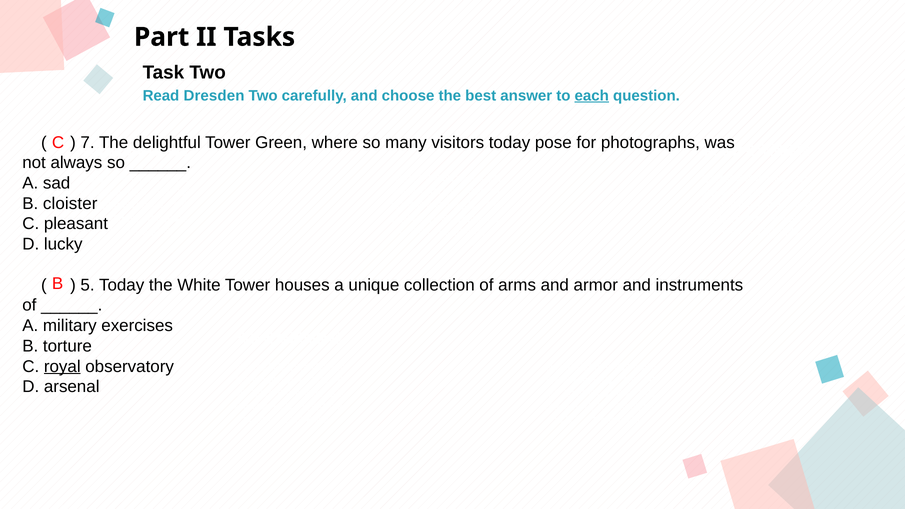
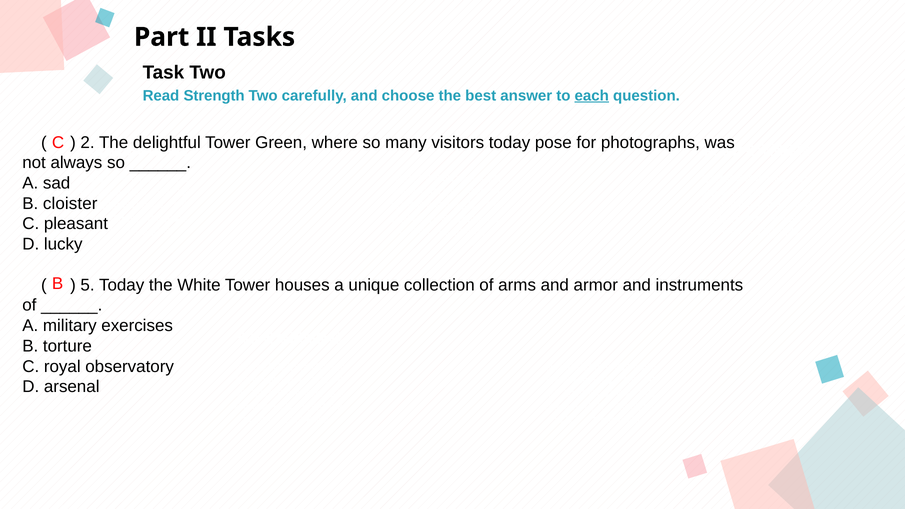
Dresden: Dresden -> Strength
7: 7 -> 2
royal underline: present -> none
